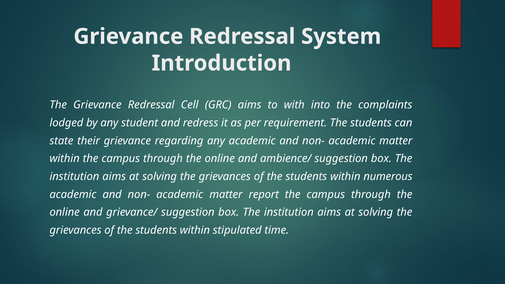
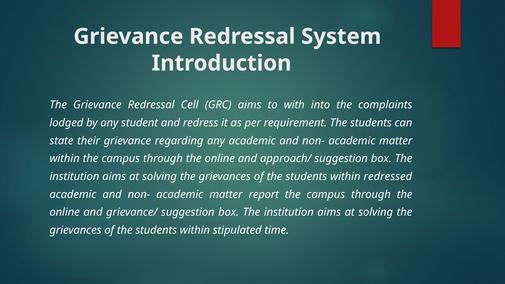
ambience/: ambience/ -> approach/
numerous: numerous -> redressed
